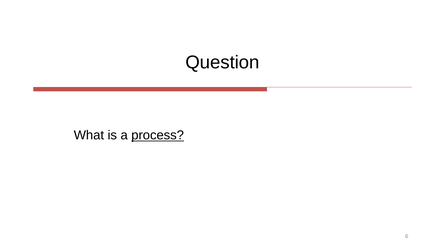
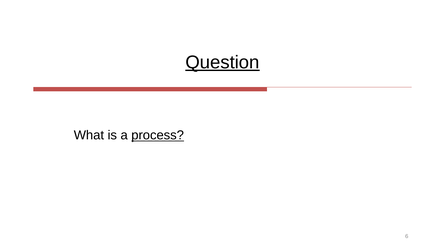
Question underline: none -> present
